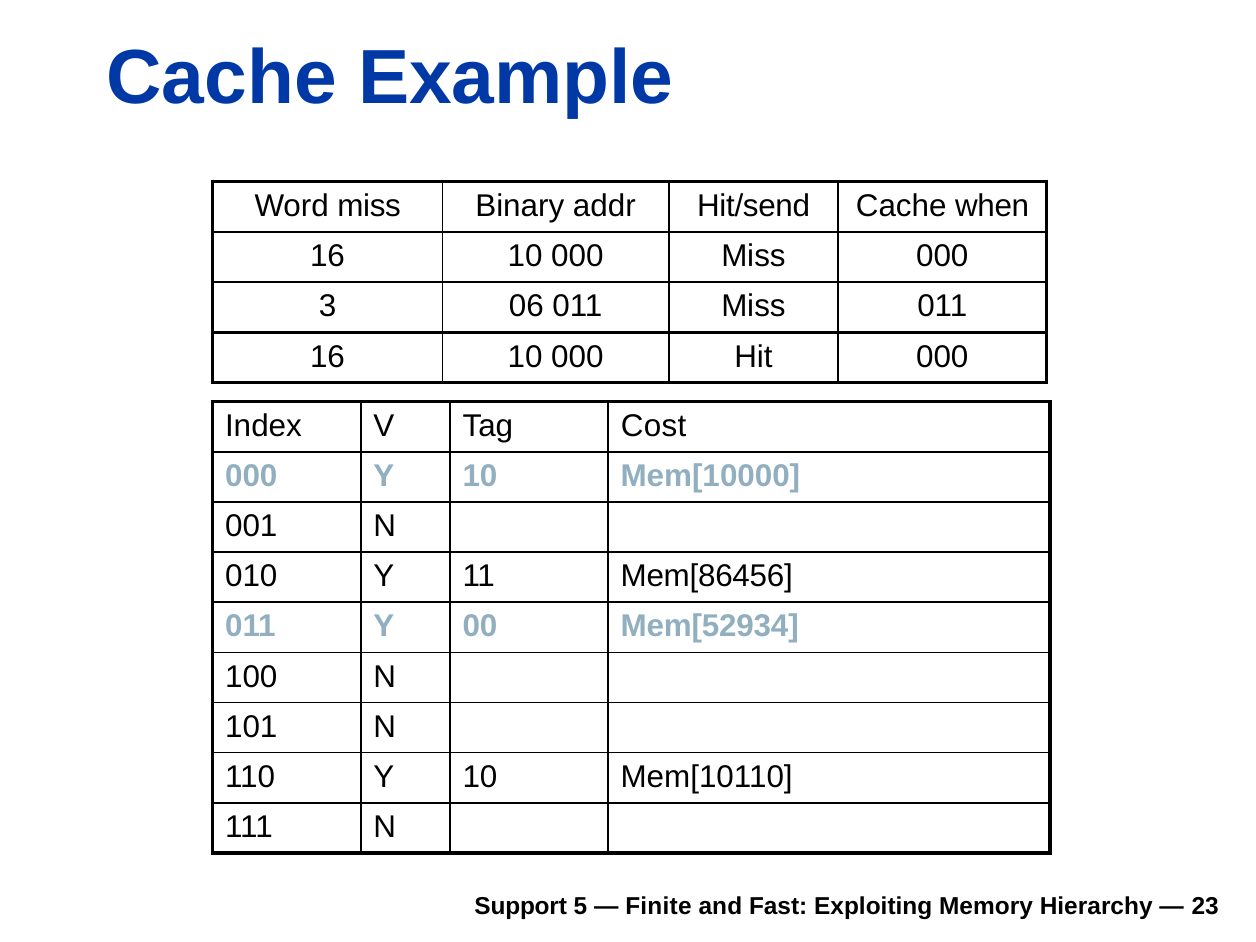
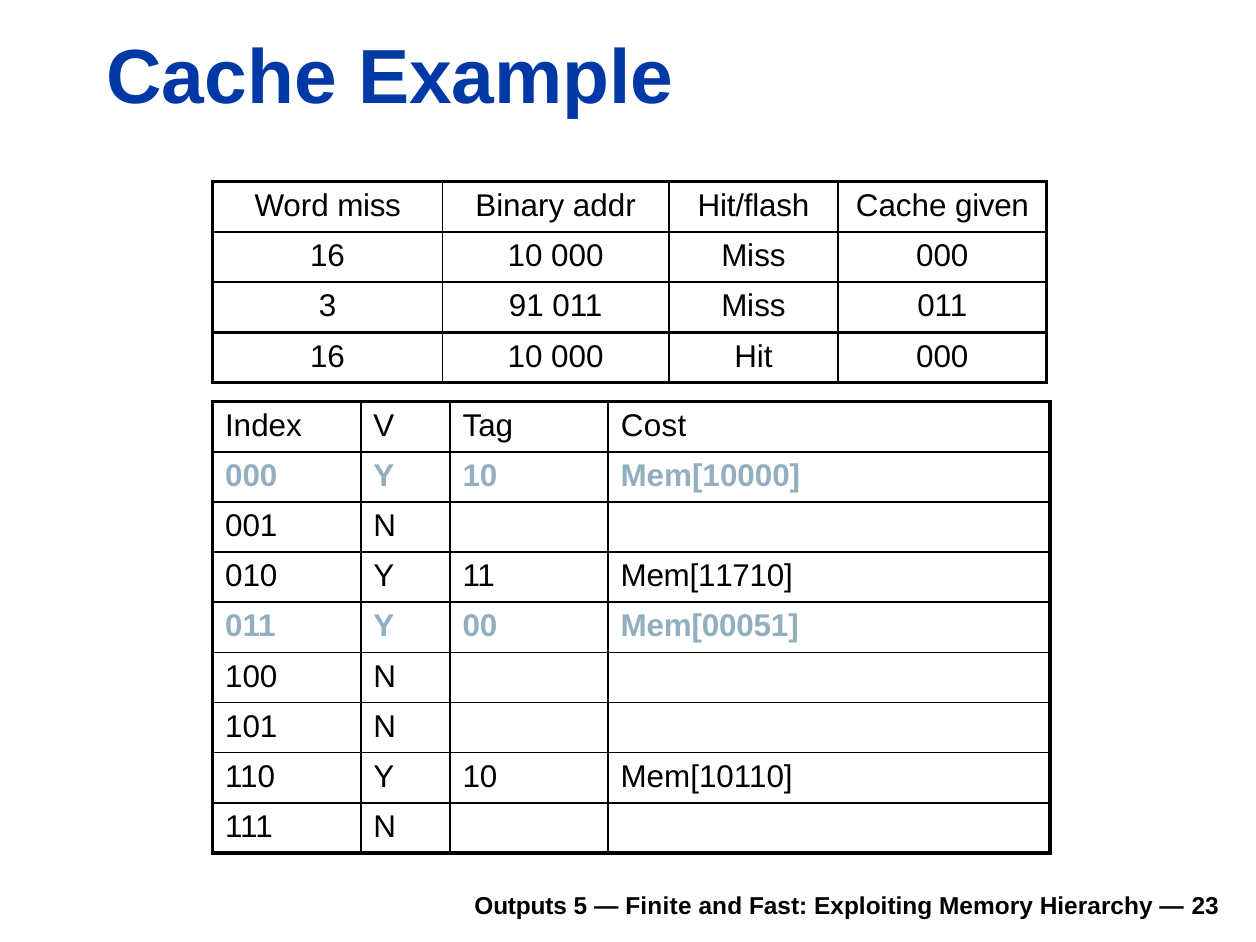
Hit/send: Hit/send -> Hit/flash
when: when -> given
06: 06 -> 91
Mem[86456: Mem[86456 -> Mem[11710
Mem[52934: Mem[52934 -> Mem[00051
Support: Support -> Outputs
